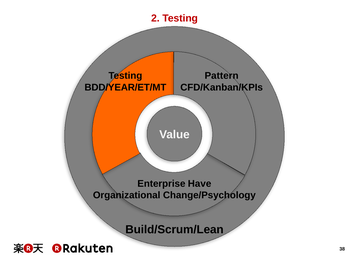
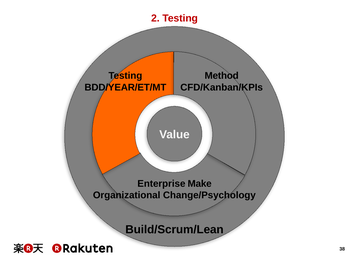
Pattern: Pattern -> Method
Have: Have -> Make
